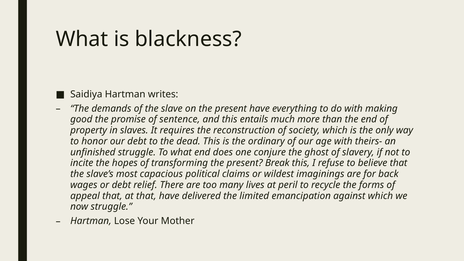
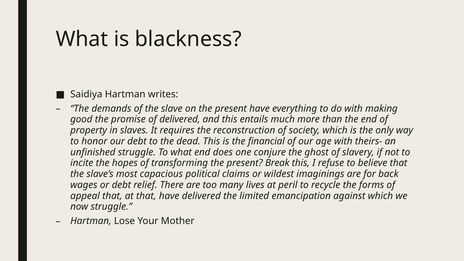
of sentence: sentence -> delivered
ordinary: ordinary -> financial
